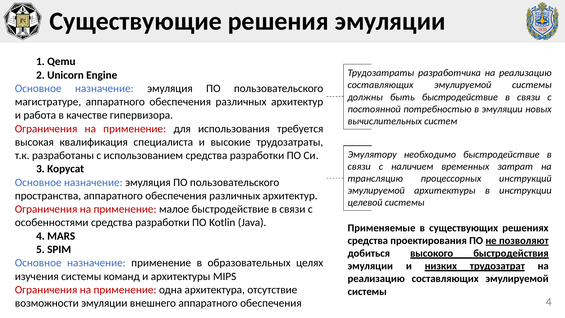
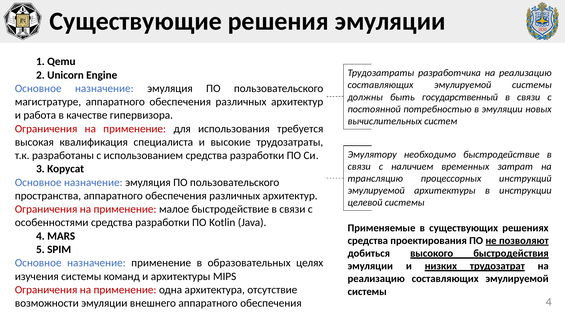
быть быстродействие: быстродействие -> государственный
